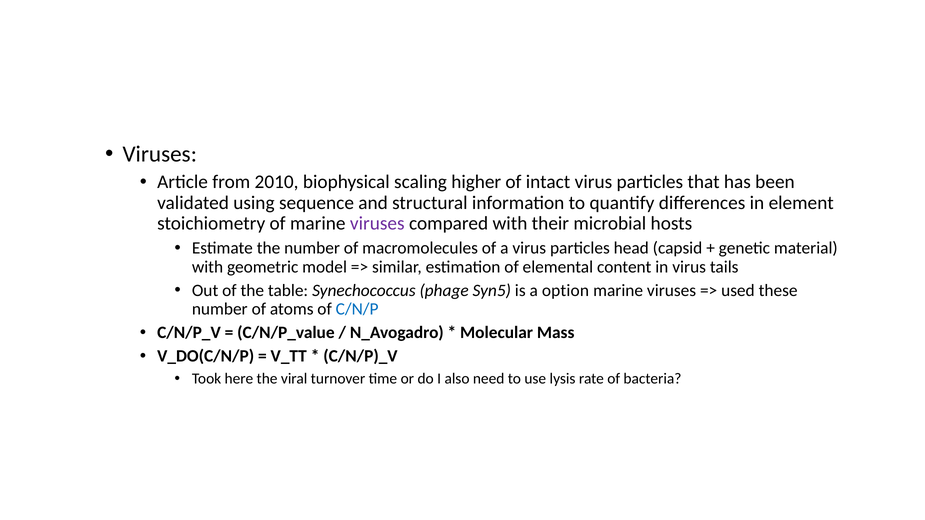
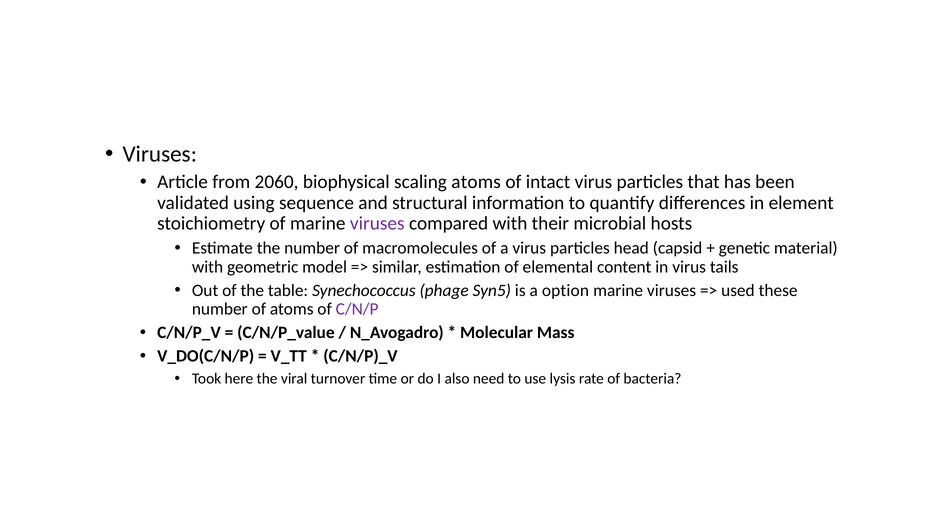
2010: 2010 -> 2060
scaling higher: higher -> atoms
C/N/P colour: blue -> purple
